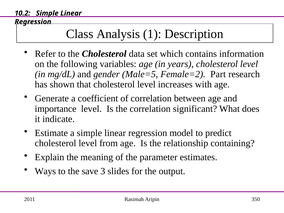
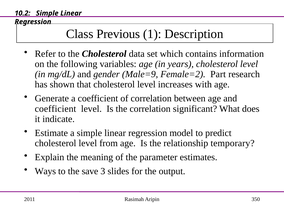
Analysis: Analysis -> Previous
Male=5: Male=5 -> Male=9
importance at (56, 109): importance -> coefficient
containing: containing -> temporary
